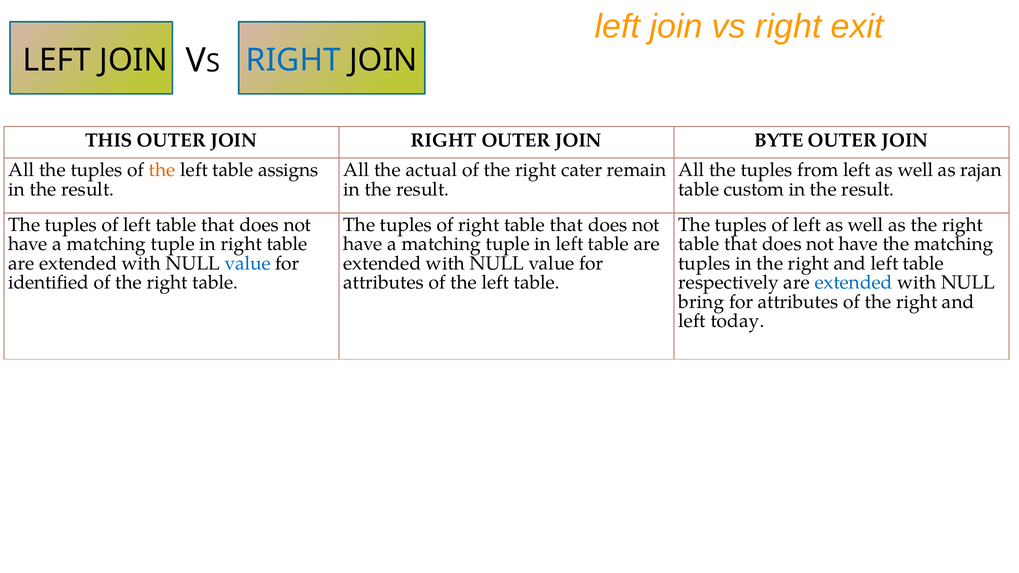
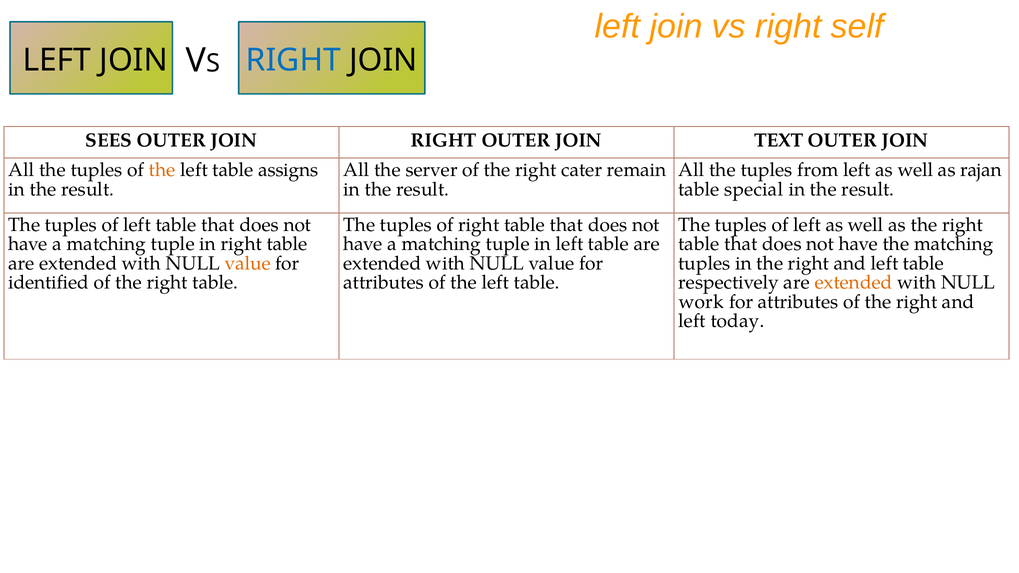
exit: exit -> self
THIS: THIS -> SEES
BYTE: BYTE -> TEXT
actual: actual -> server
custom: custom -> special
value at (248, 263) colour: blue -> orange
extended at (854, 283) colour: blue -> orange
bring: bring -> work
